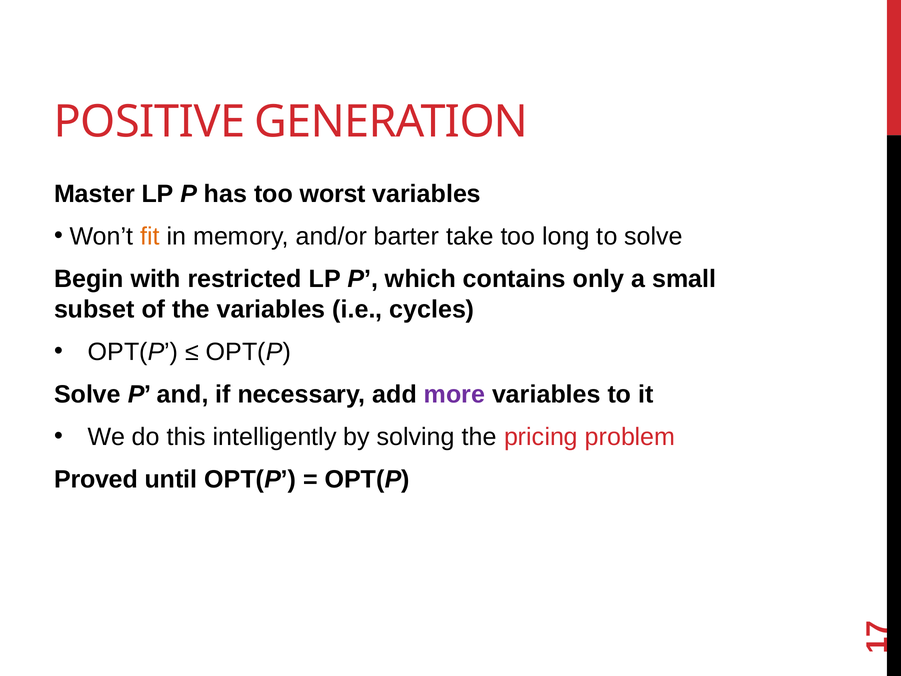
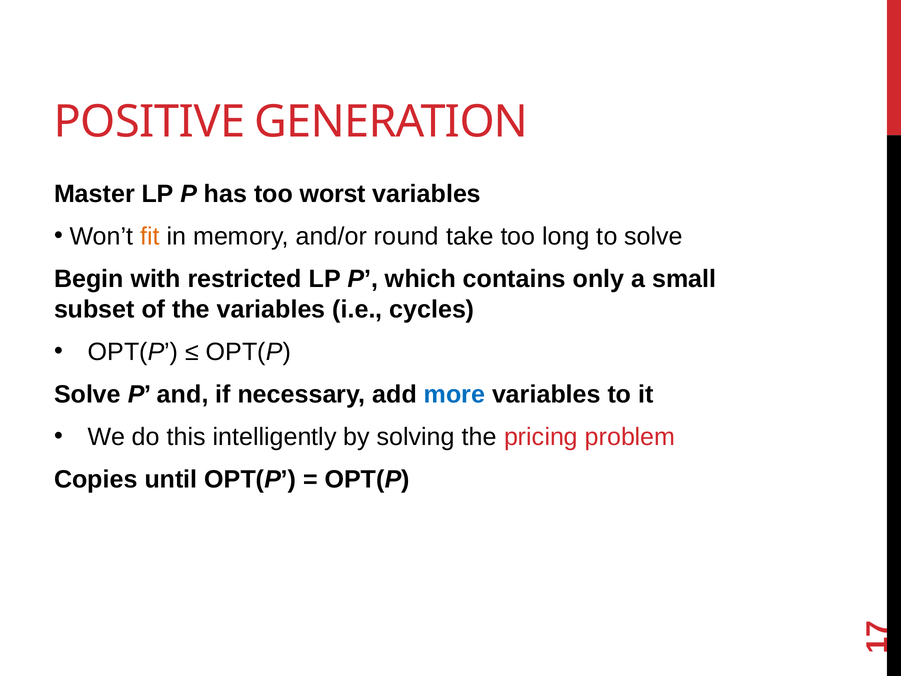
barter: barter -> round
more colour: purple -> blue
Proved: Proved -> Copies
